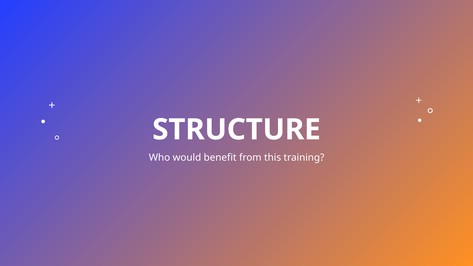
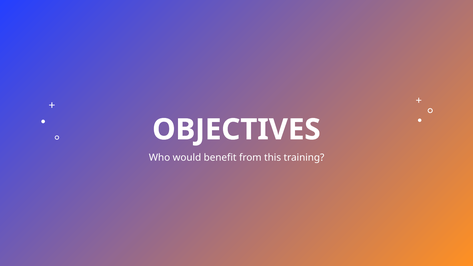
STRUCTURE: STRUCTURE -> OBJECTIVES
